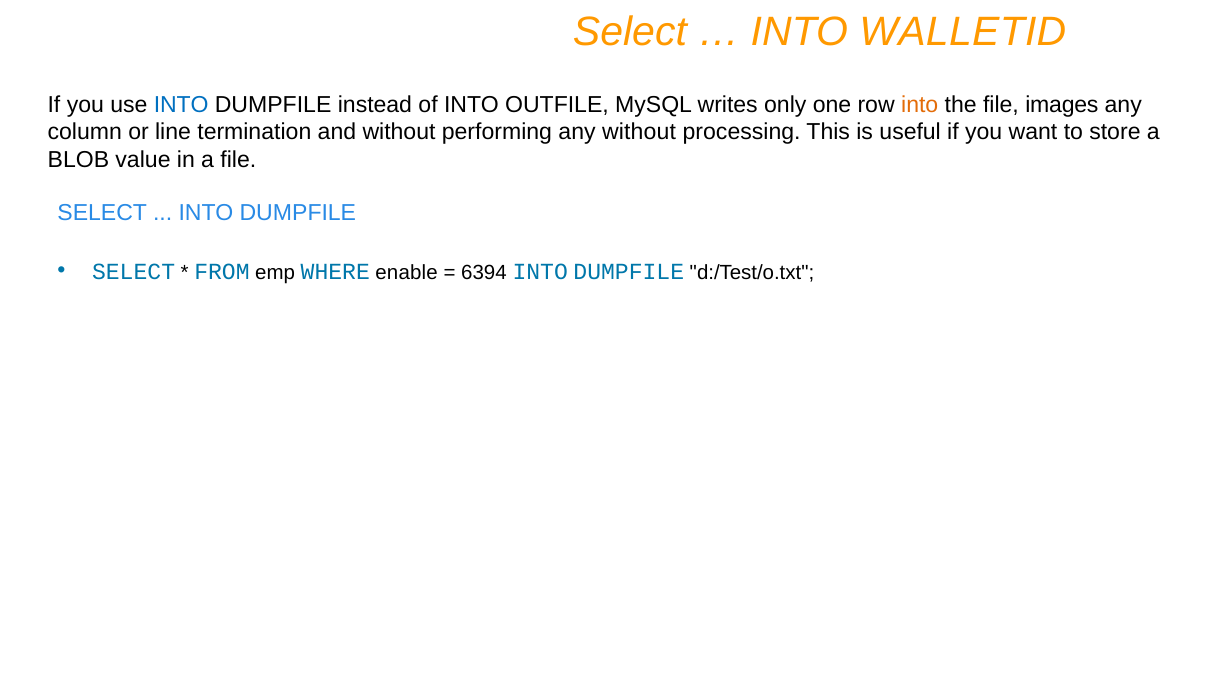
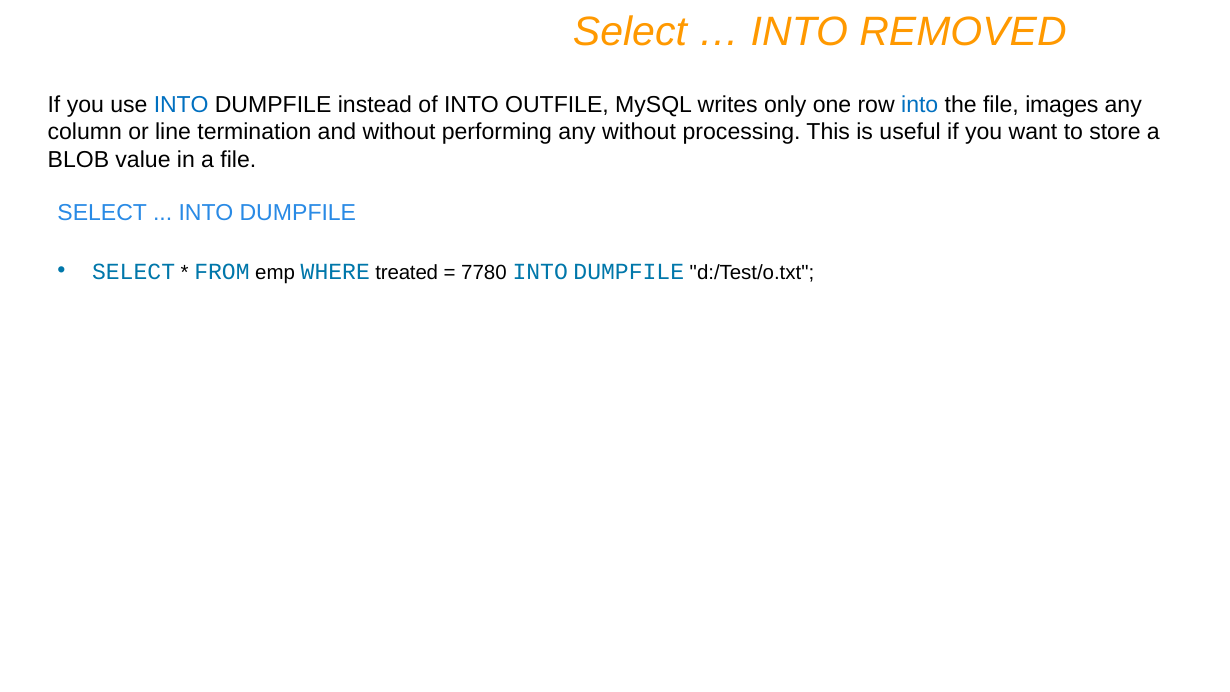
WALLETID: WALLETID -> REMOVED
into at (920, 105) colour: orange -> blue
enable: enable -> treated
6394: 6394 -> 7780
